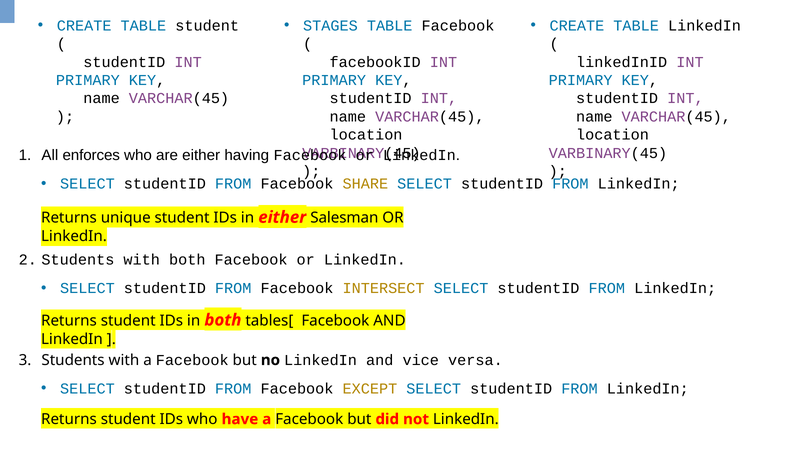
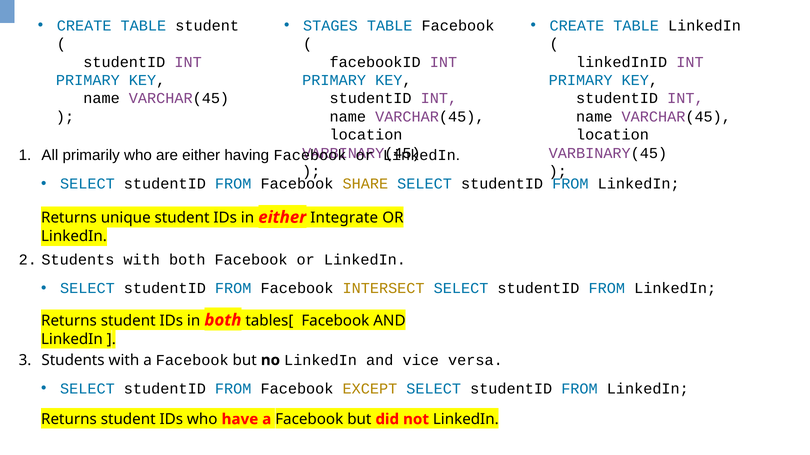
enforces: enforces -> primarily
Salesman: Salesman -> Integrate
